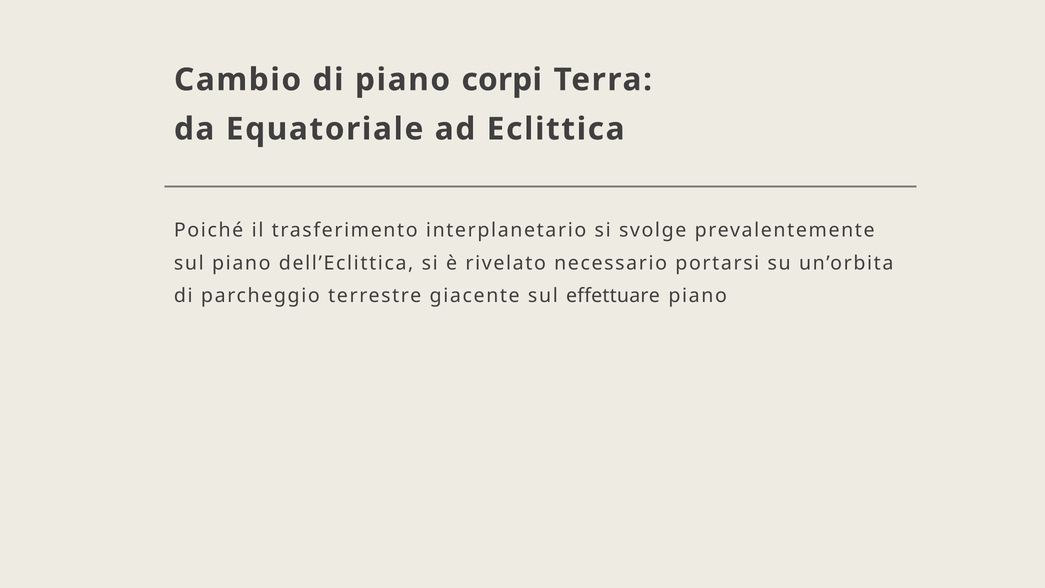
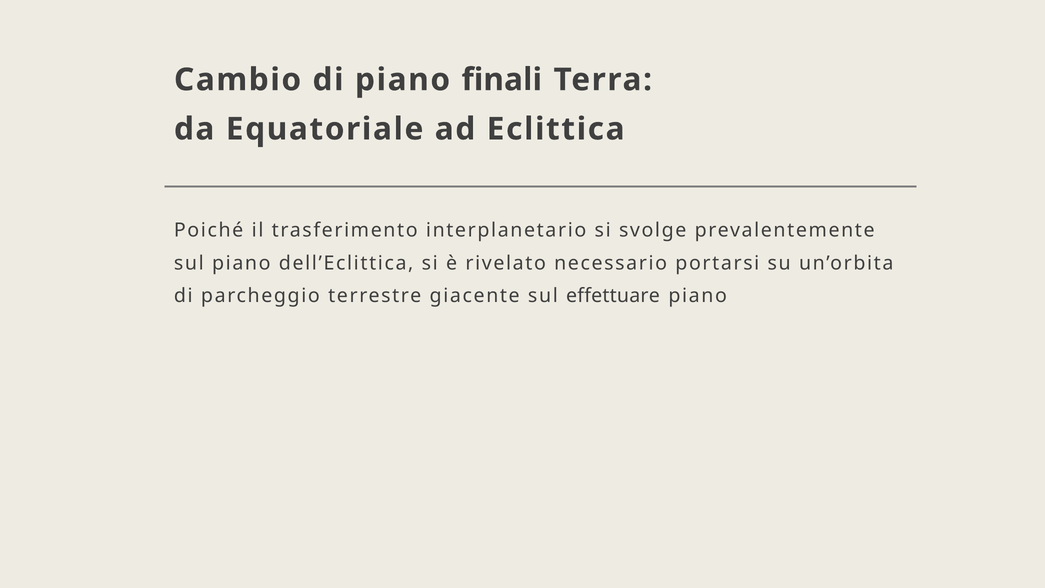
corpi: corpi -> finali
